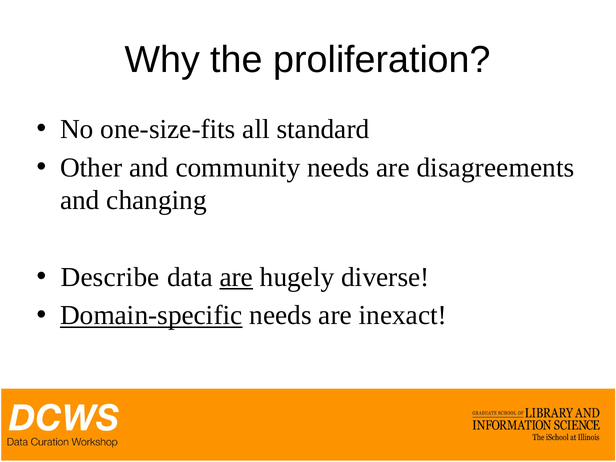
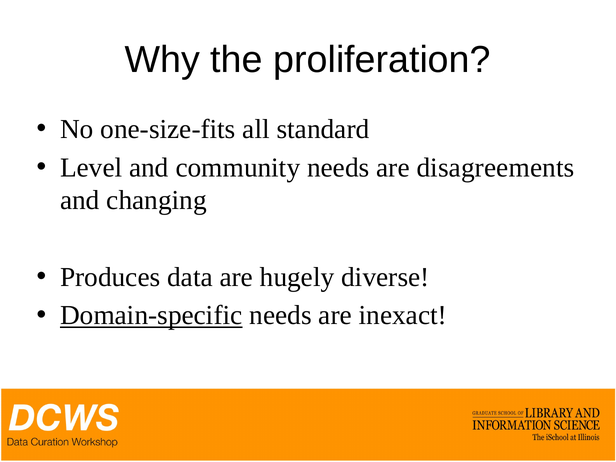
Other: Other -> Level
Describe: Describe -> Produces
are at (236, 277) underline: present -> none
